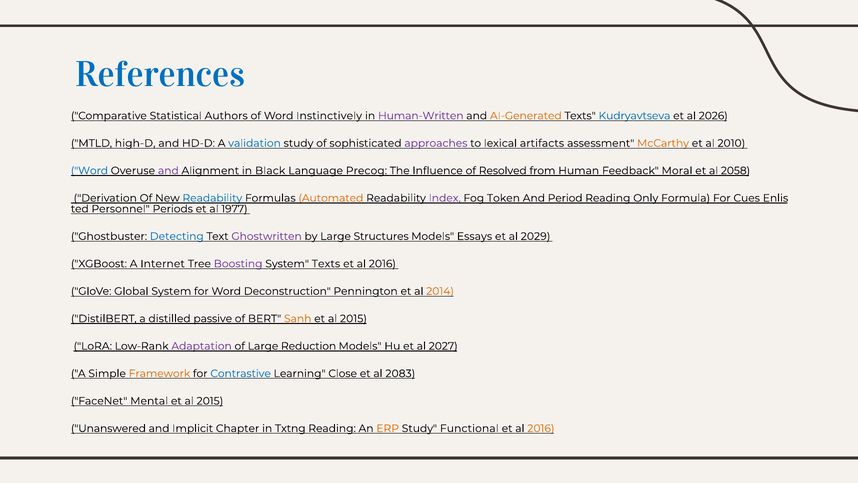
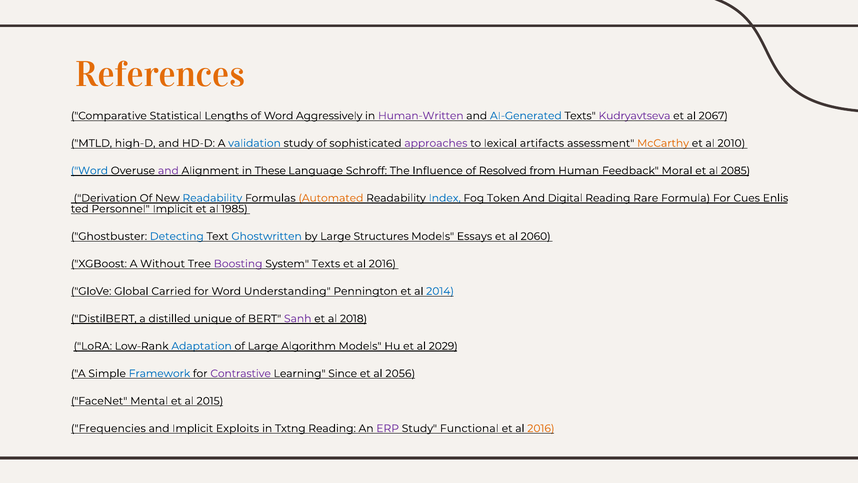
References colour: blue -> orange
Authors: Authors -> Lengths
Instinctively: Instinctively -> Aggressively
AI-Generated colour: orange -> blue
Kudryavtseva colour: blue -> purple
2026: 2026 -> 2067
Black: Black -> These
Precog: Precog -> Schroff
2058: 2058 -> 2085
Index colour: purple -> blue
Period: Period -> Digital
Only: Only -> Rare
Personnel Periods: Periods -> Implicit
1977: 1977 -> 1985
Ghostwritten colour: purple -> blue
2029: 2029 -> 2060
Internet: Internet -> Without
Global System: System -> Carried
Deconstruction: Deconstruction -> Understanding
2014 colour: orange -> blue
passive: passive -> unique
Sanh colour: orange -> purple
2015 at (353, 318): 2015 -> 2018
Adaptation colour: purple -> blue
Reduction: Reduction -> Algorithm
2027: 2027 -> 2029
Framework colour: orange -> blue
Contrastive colour: blue -> purple
Close: Close -> Since
2083: 2083 -> 2056
Unanswered: Unanswered -> Frequencies
Chapter: Chapter -> Exploits
ERP colour: orange -> purple
